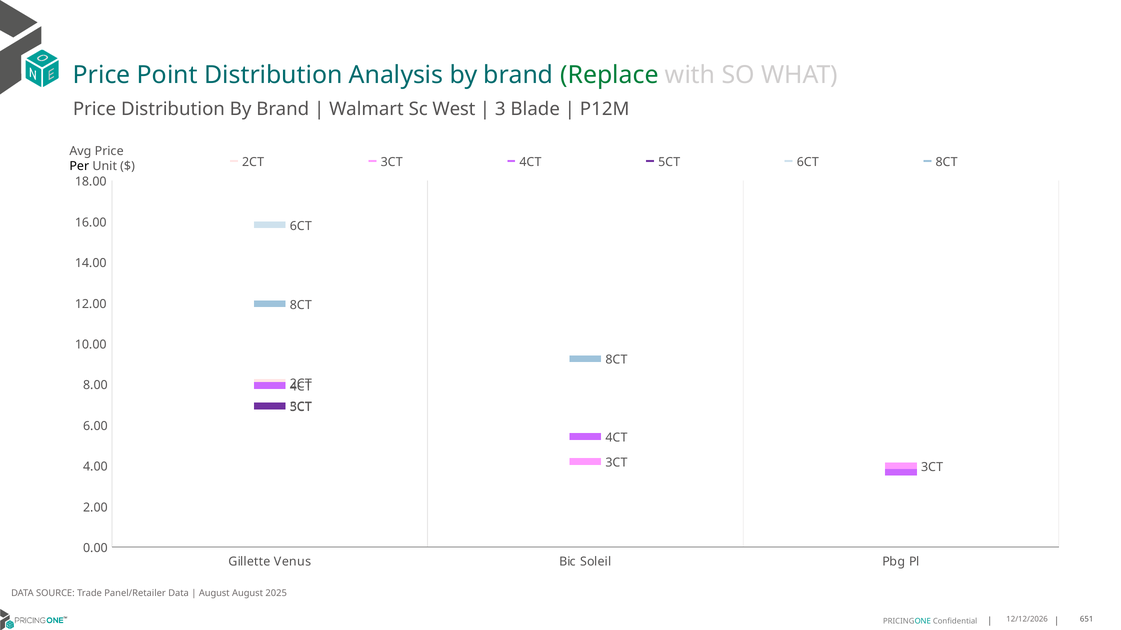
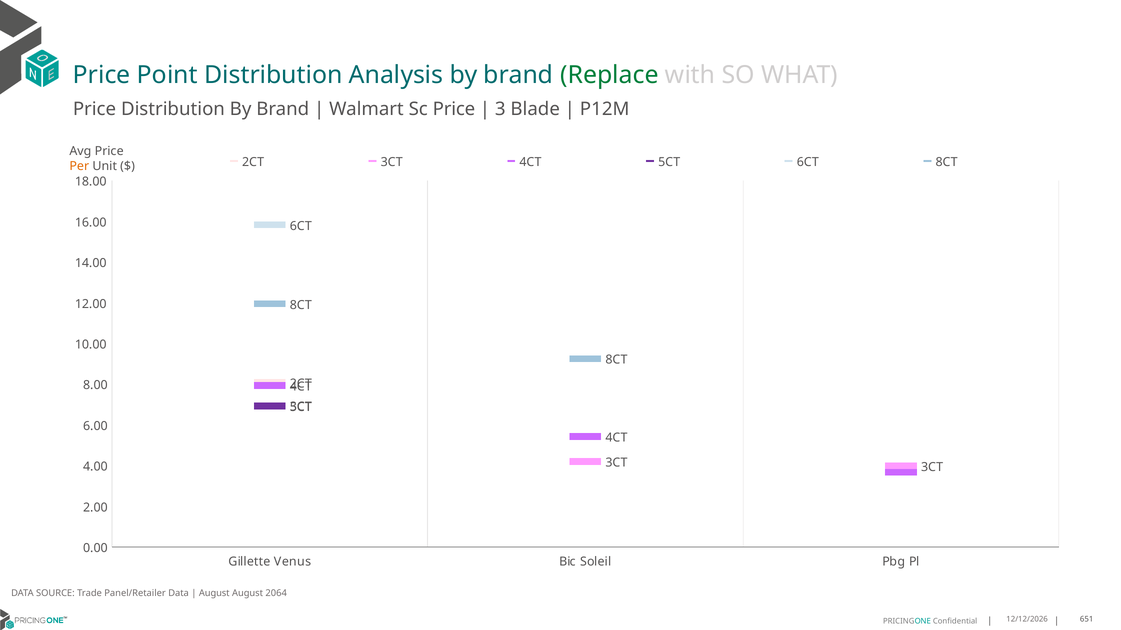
Sc West: West -> Price
Per colour: black -> orange
2025: 2025 -> 2064
